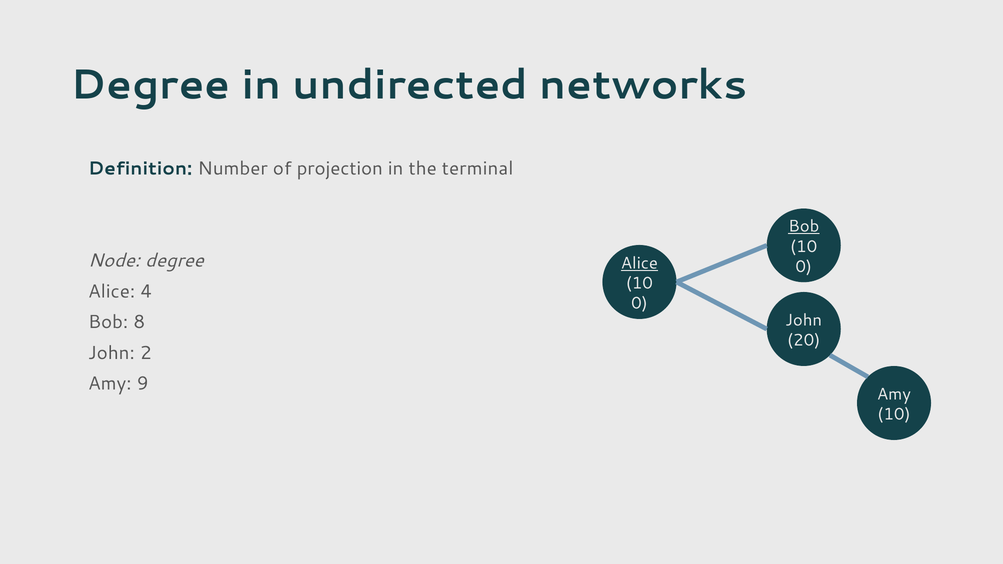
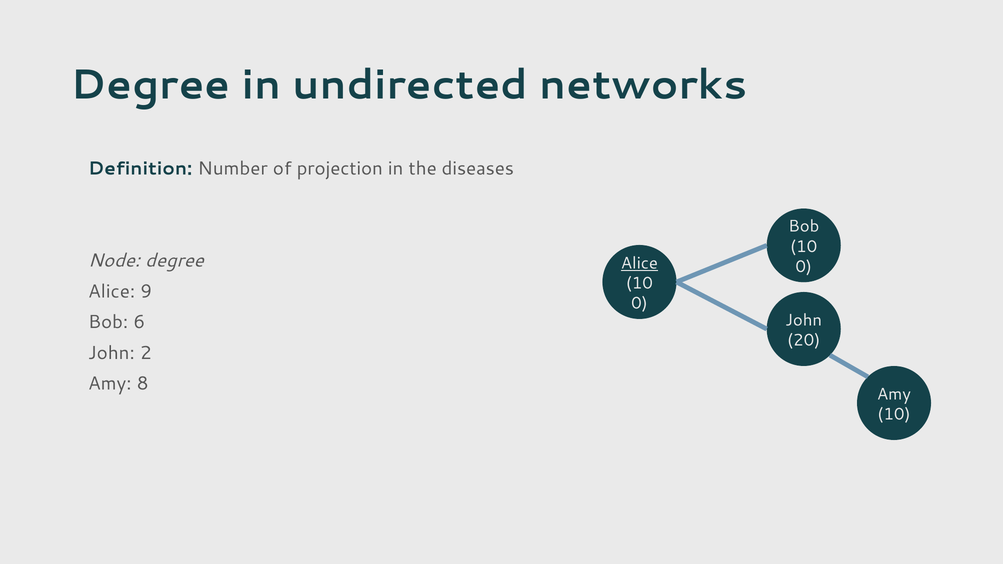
terminal: terminal -> diseases
Bob at (804, 227) underline: present -> none
4: 4 -> 9
8: 8 -> 6
9: 9 -> 8
